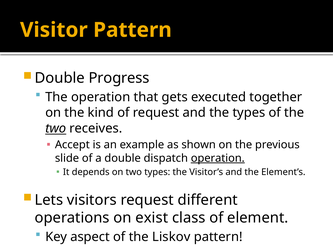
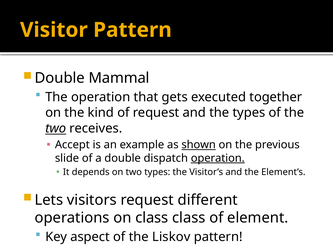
Progress: Progress -> Mammal
shown underline: none -> present
on exist: exist -> class
